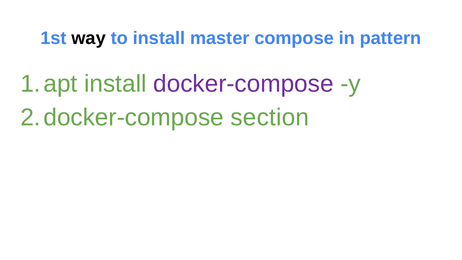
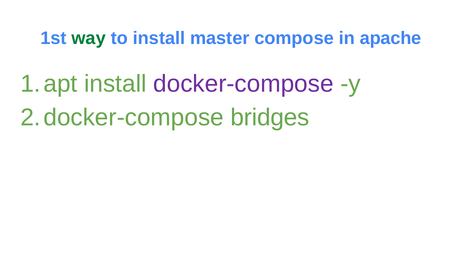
way colour: black -> green
pattern: pattern -> apache
section: section -> bridges
